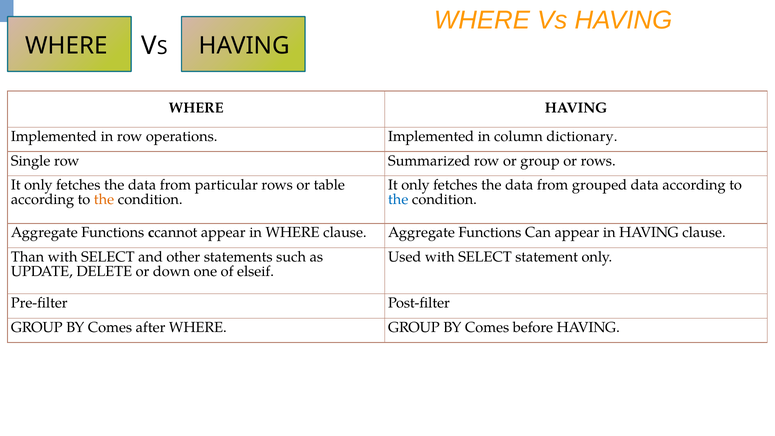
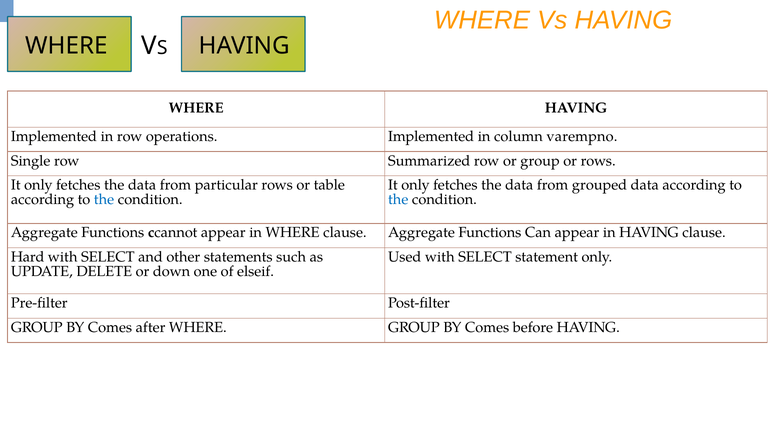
dictionary: dictionary -> varempno
the at (104, 200) colour: orange -> blue
Than: Than -> Hard
